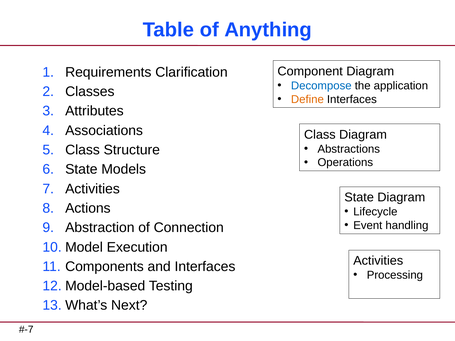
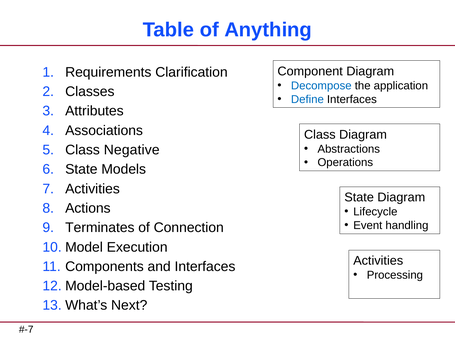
Define colour: orange -> blue
Structure: Structure -> Negative
Abstraction: Abstraction -> Terminates
